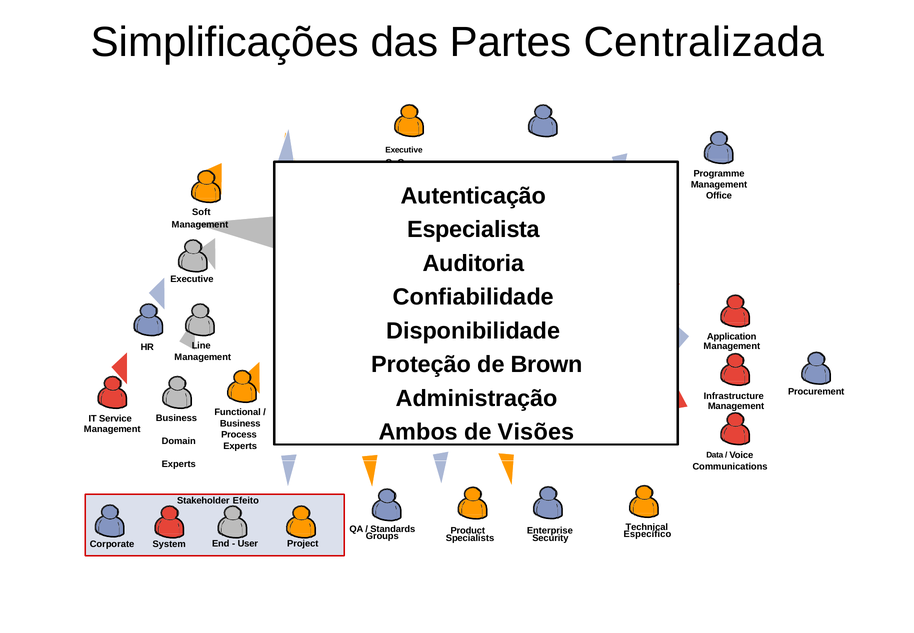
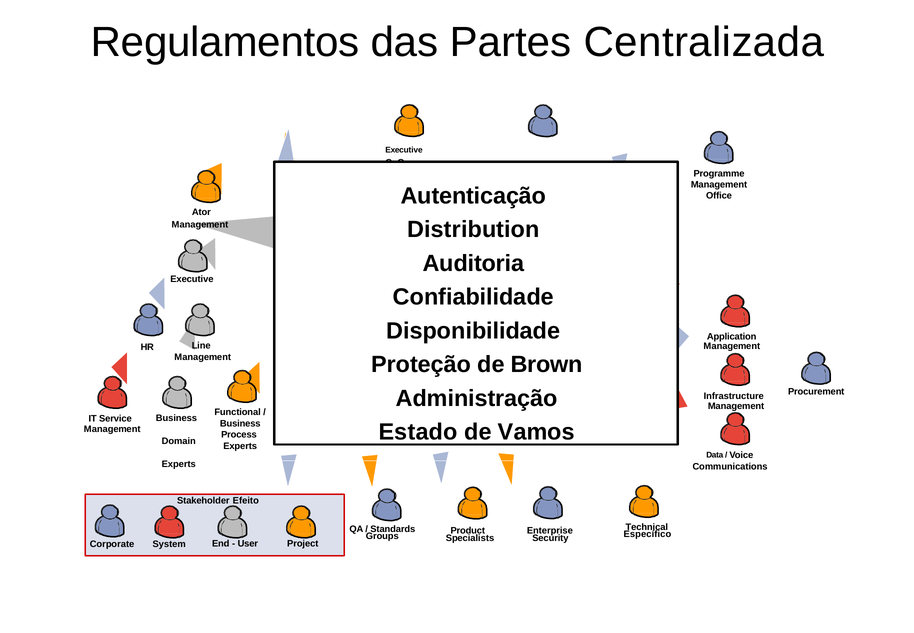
Simplificações: Simplificações -> Regulamentos
Soft: Soft -> Ator
Especialista: Especialista -> Distribution
Ambos: Ambos -> Estado
Visões: Visões -> Vamos
